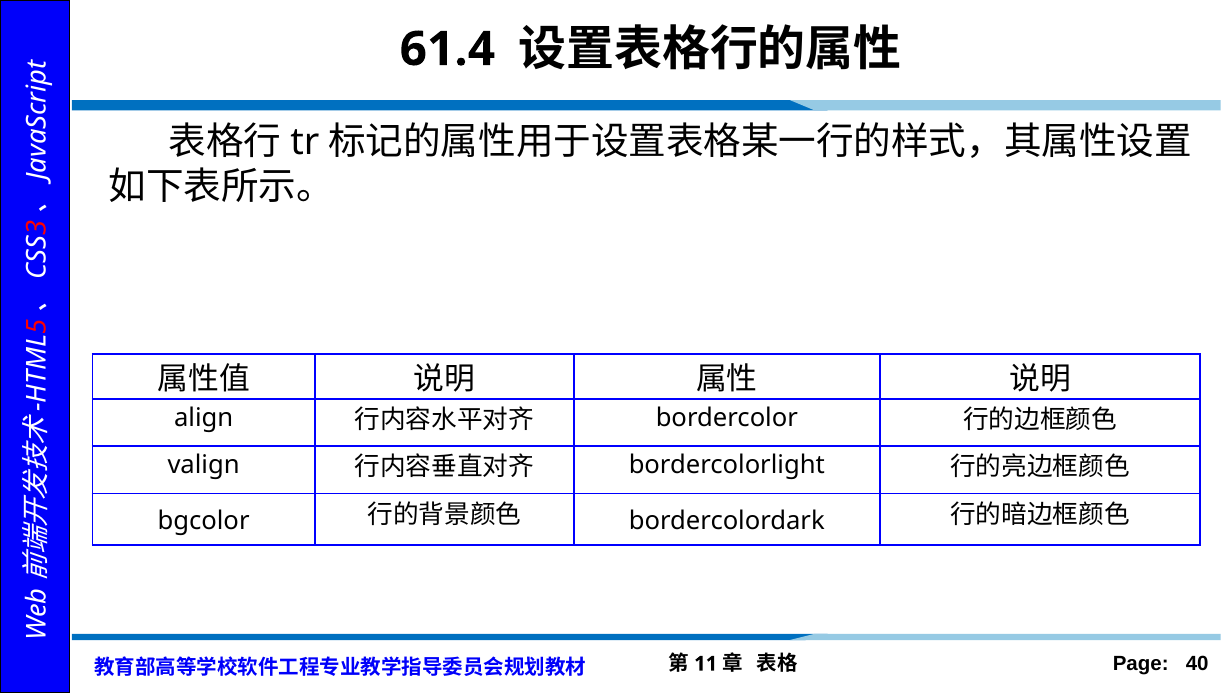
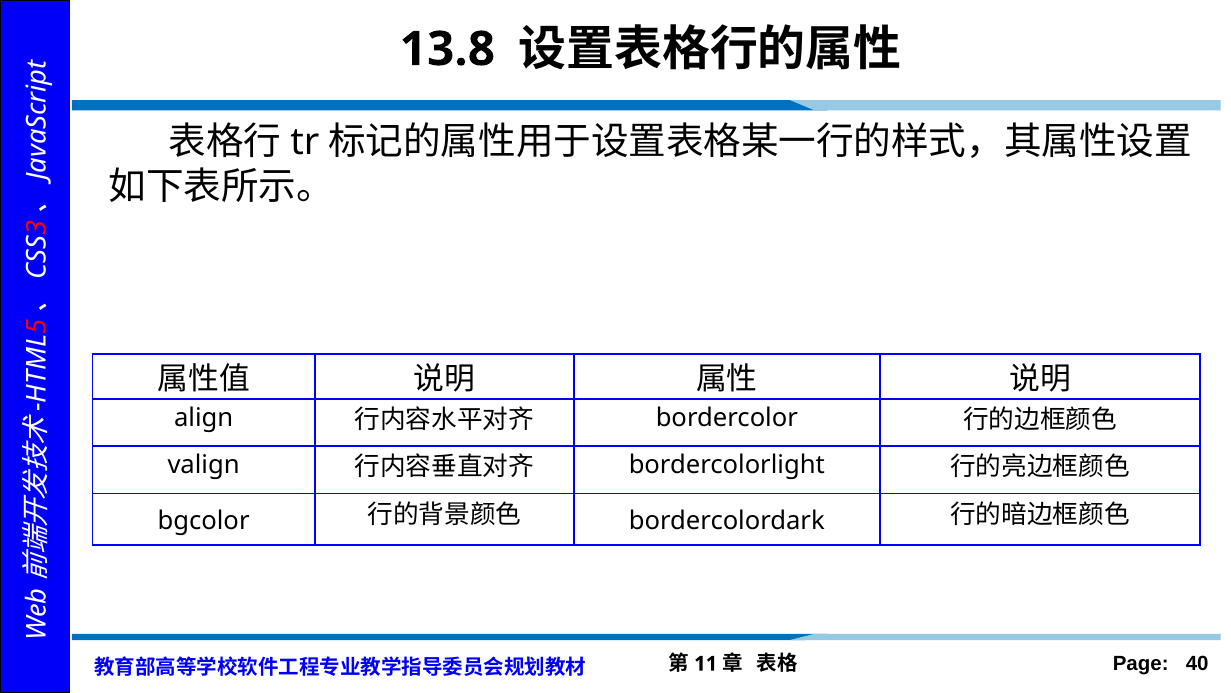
61.4: 61.4 -> 13.8
